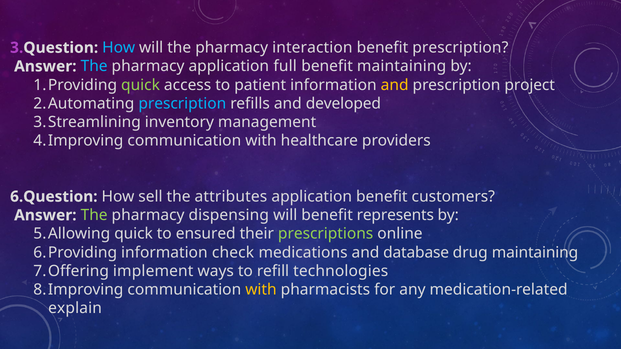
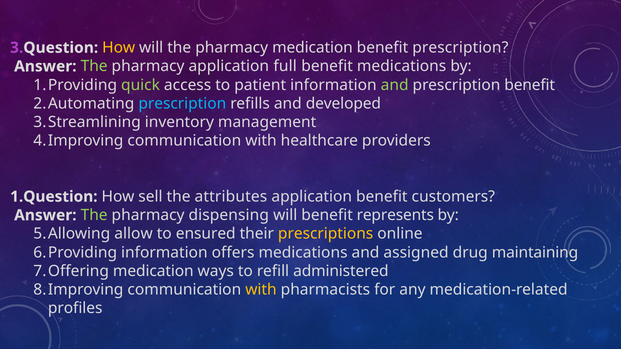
How at (119, 48) colour: light blue -> yellow
pharmacy interaction: interaction -> medication
The at (94, 66) colour: light blue -> light green
benefit maintaining: maintaining -> medications
and at (395, 85) colour: yellow -> light green
prescription project: project -> benefit
6.Question: 6.Question -> 1.Question
quick at (134, 234): quick -> allow
prescriptions colour: light green -> yellow
check: check -> offers
database: database -> assigned
implement at (153, 271): implement -> medication
technologies: technologies -> administered
explain: explain -> profiles
